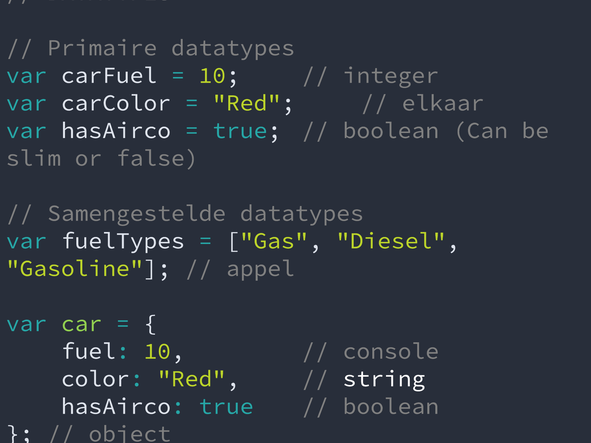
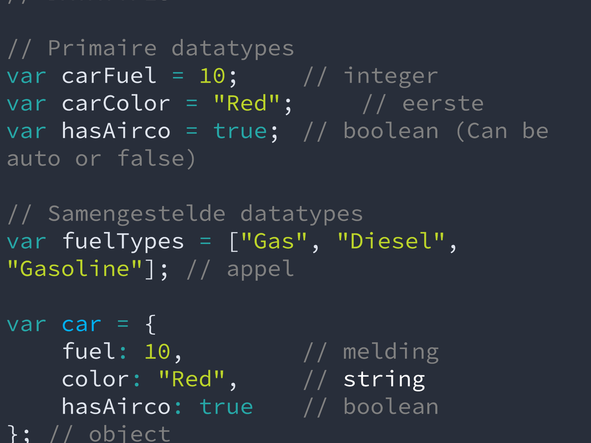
elkaar: elkaar -> eerste
slim: slim -> auto
car colour: light green -> light blue
console: console -> melding
